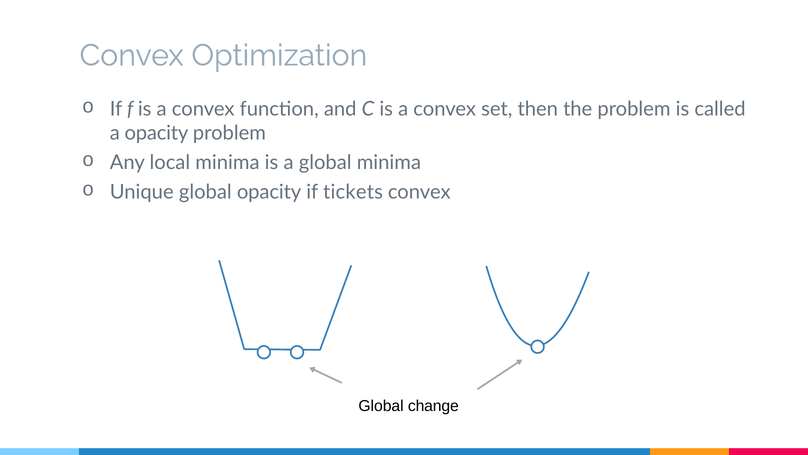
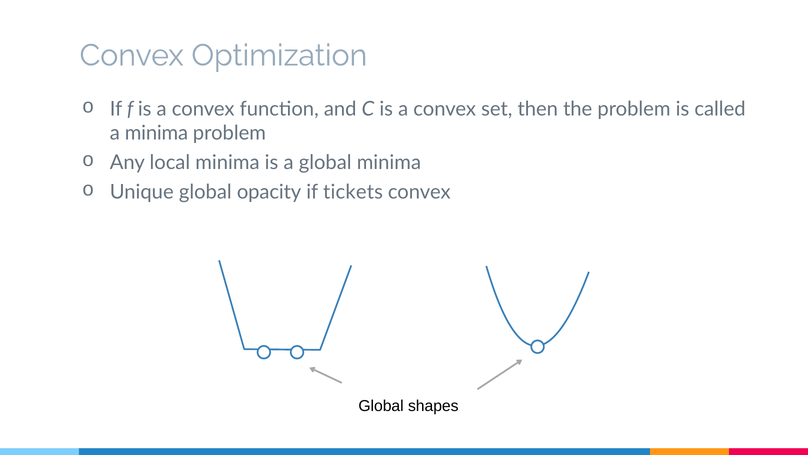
a opacity: opacity -> minima
change: change -> shapes
